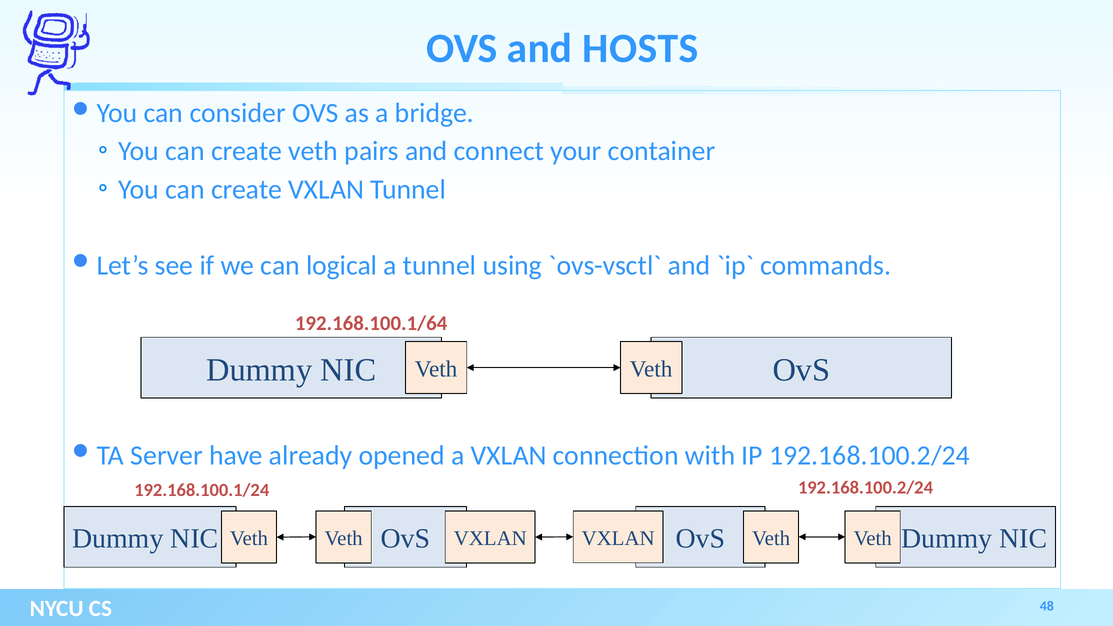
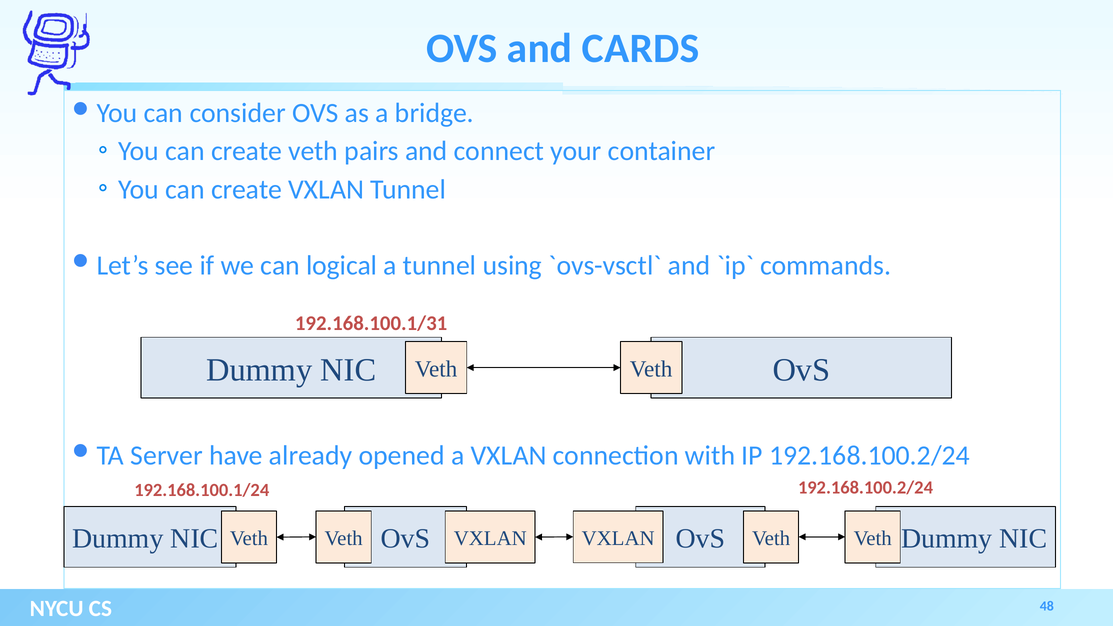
HOSTS: HOSTS -> CARDS
192.168.100.1/64: 192.168.100.1/64 -> 192.168.100.1/31
